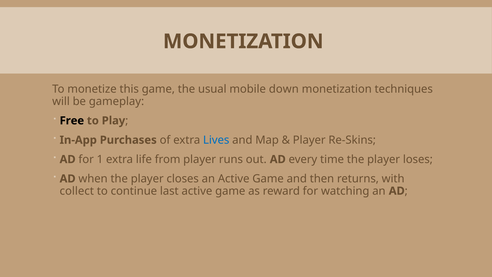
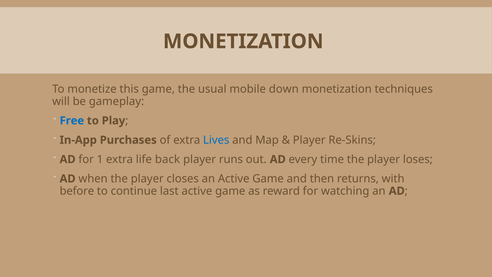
Free colour: black -> blue
from: from -> back
collect: collect -> before
